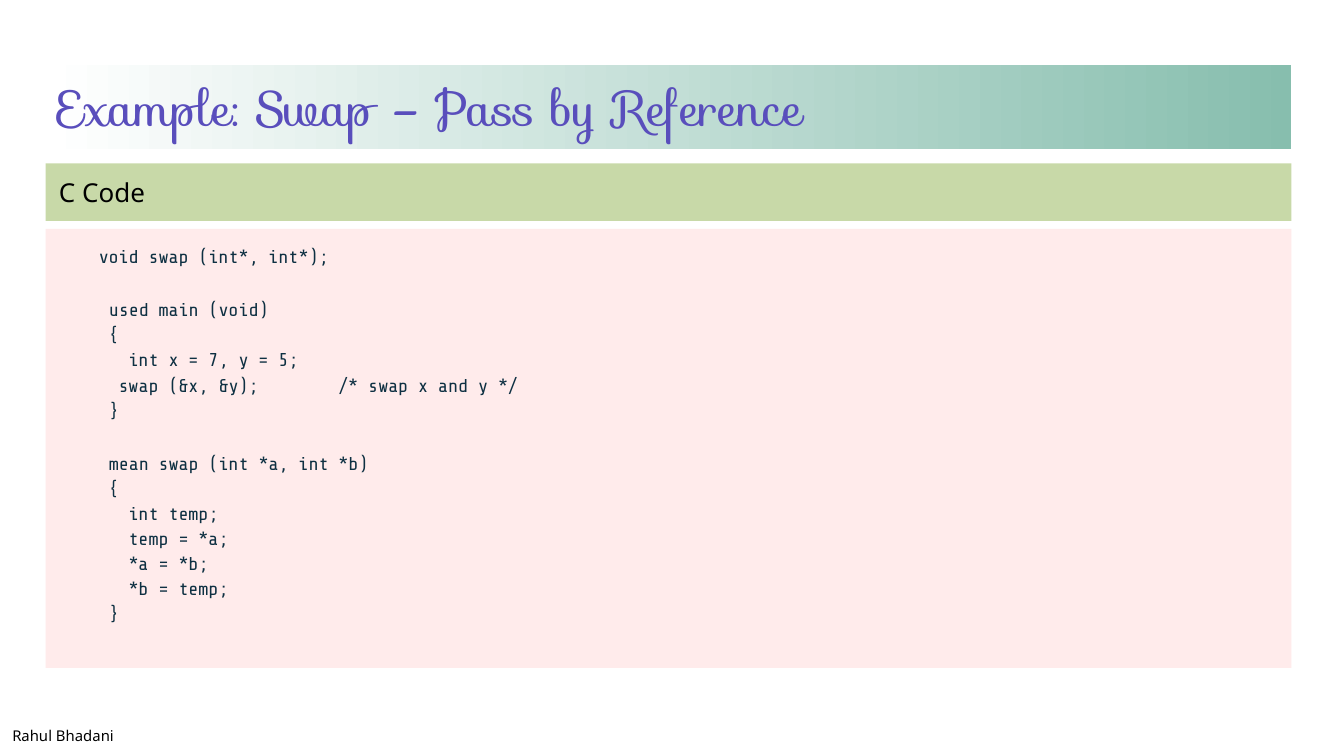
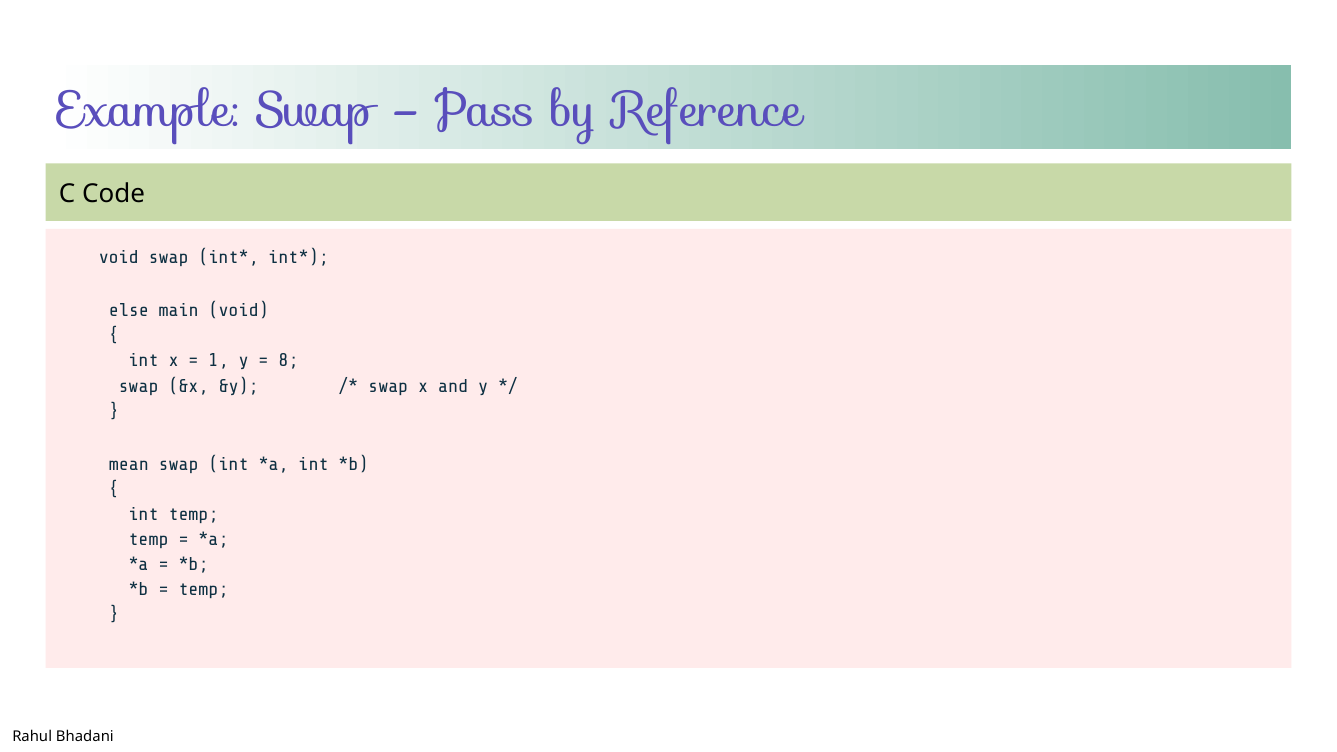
used: used -> else
7: 7 -> 1
5: 5 -> 8
